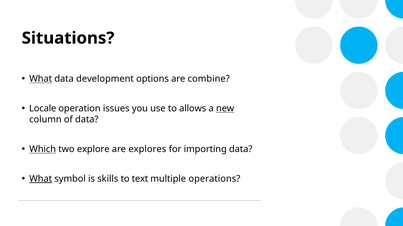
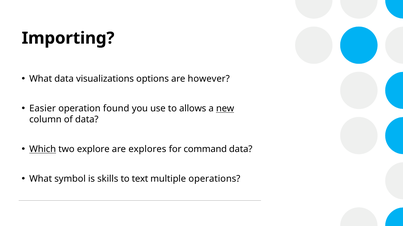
Situations: Situations -> Importing
What at (41, 79) underline: present -> none
development: development -> visualizations
combine: combine -> however
Locale: Locale -> Easier
issues: issues -> found
importing: importing -> command
What at (41, 179) underline: present -> none
